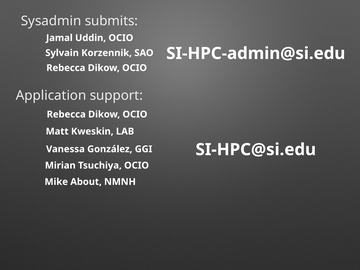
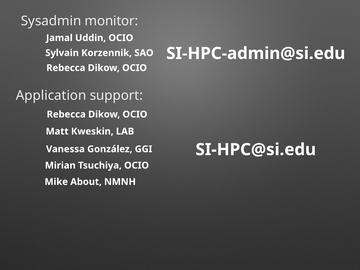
submits: submits -> monitor
